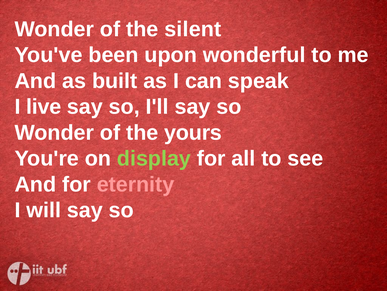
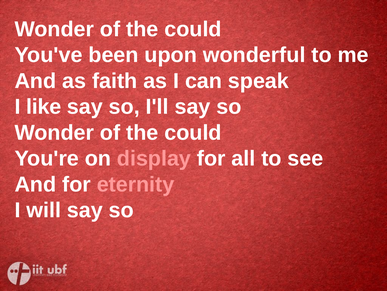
silent at (193, 29): silent -> could
built: built -> faith
live: live -> like
yours at (193, 132): yours -> could
display colour: light green -> pink
